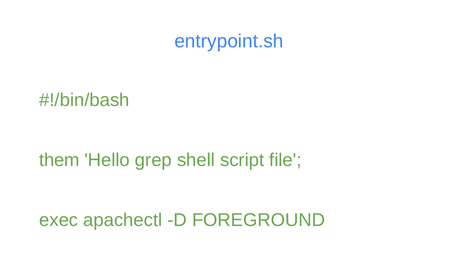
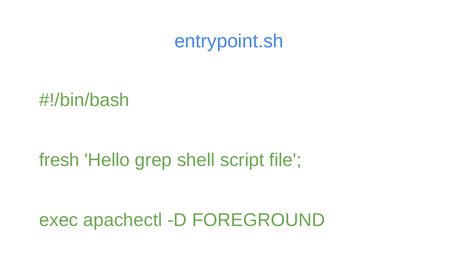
them: them -> fresh
